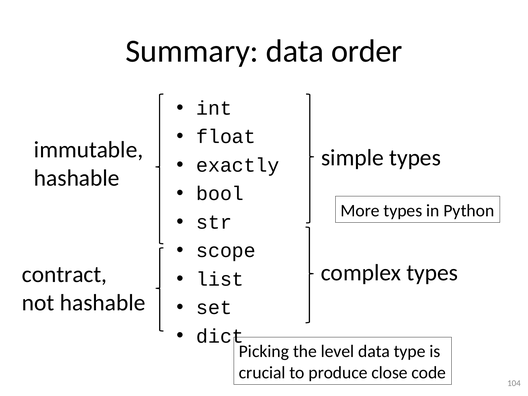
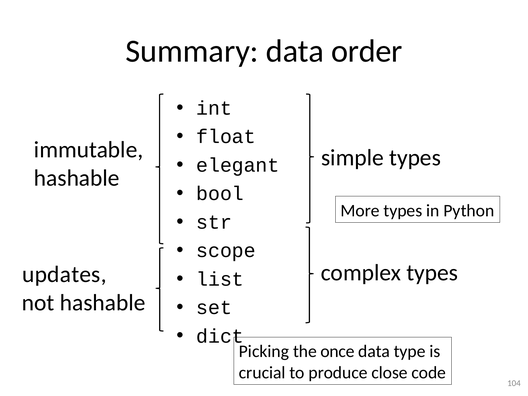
exactly: exactly -> elegant
contract: contract -> updates
level: level -> once
